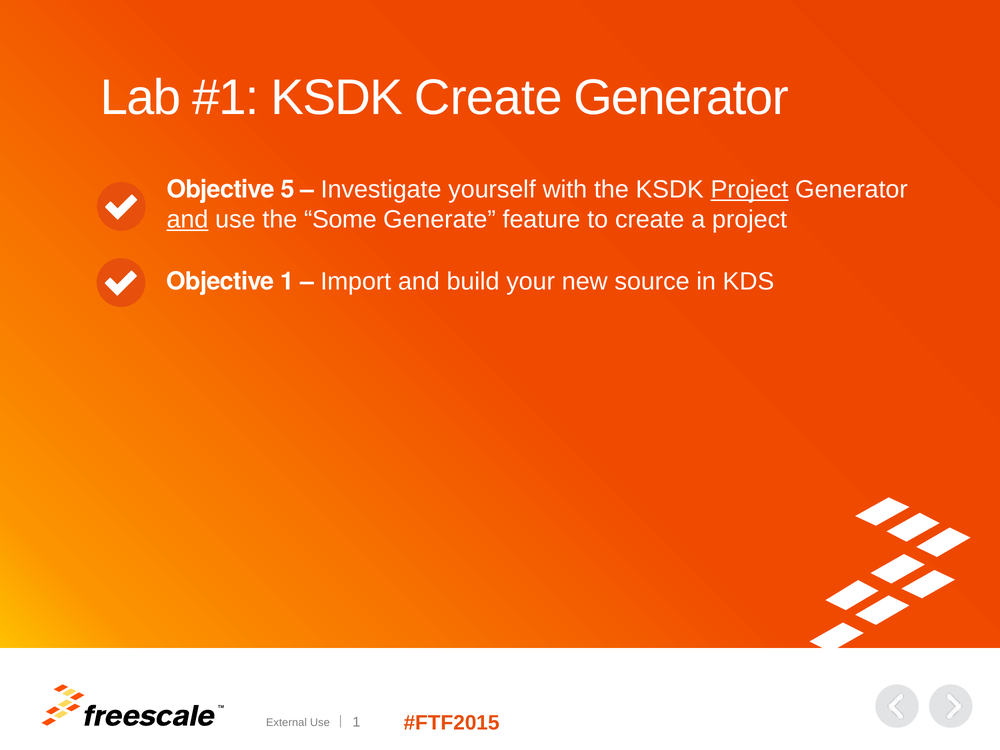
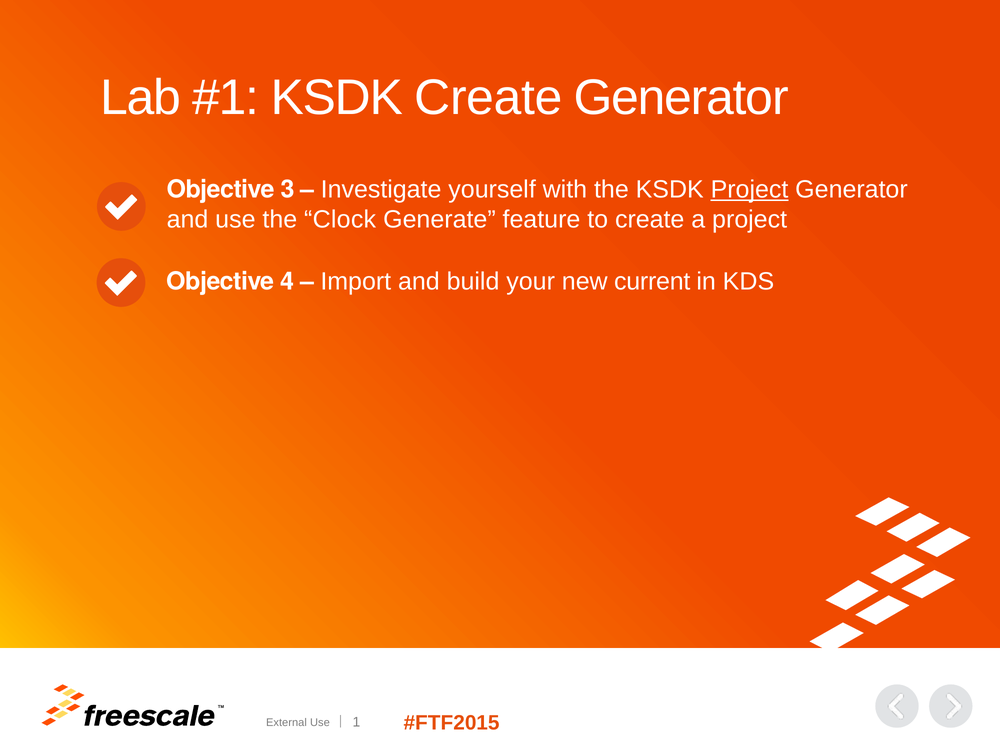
5: 5 -> 3
and at (188, 219) underline: present -> none
Some: Some -> Clock
Objective 1: 1 -> 4
source: source -> current
